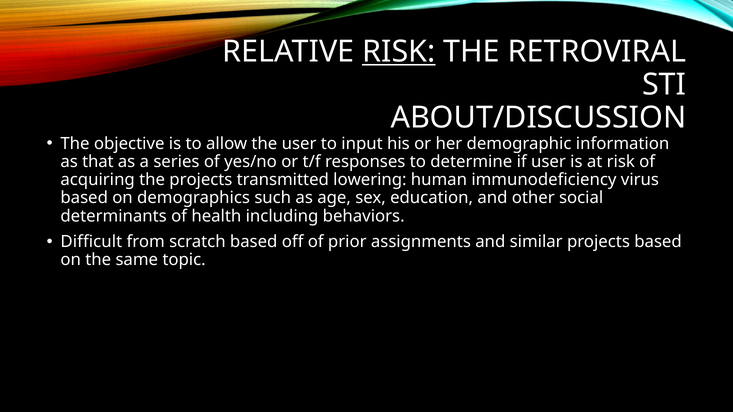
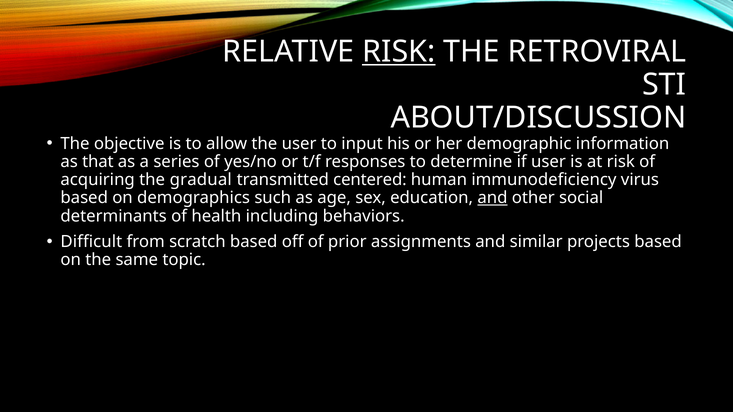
the projects: projects -> gradual
lowering: lowering -> centered
and at (492, 198) underline: none -> present
